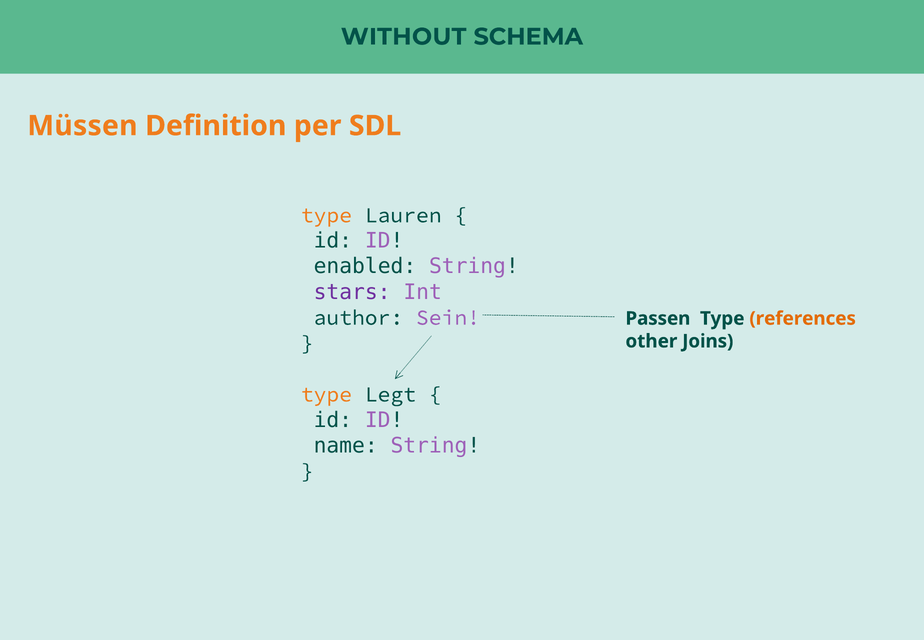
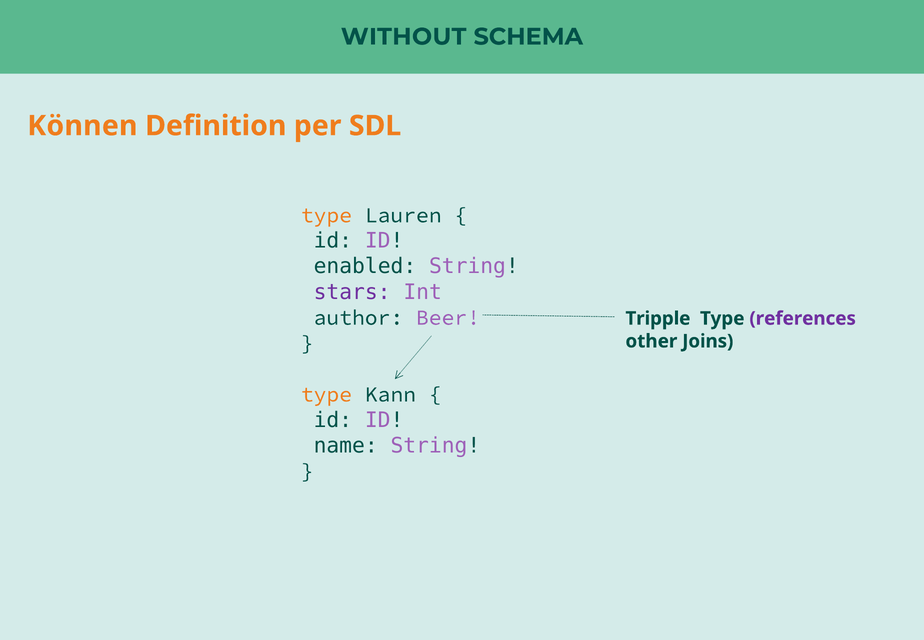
Müssen: Müssen -> Können
Sein: Sein -> Beer
Passen: Passen -> Tripple
references colour: orange -> purple
Legt: Legt -> Kann
